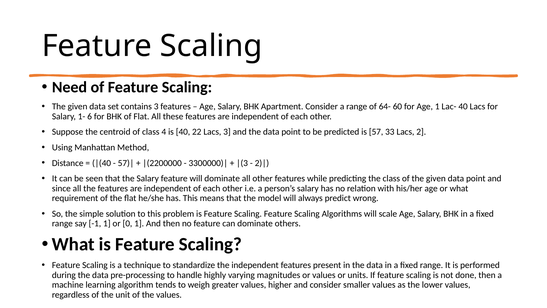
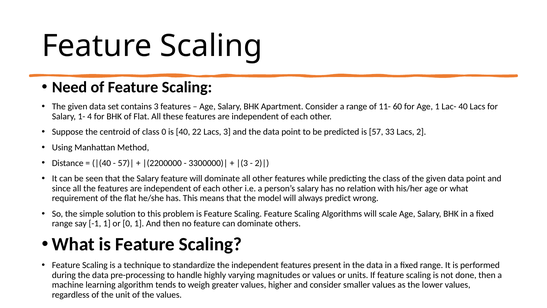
64-: 64- -> 11-
6: 6 -> 4
class 4: 4 -> 0
